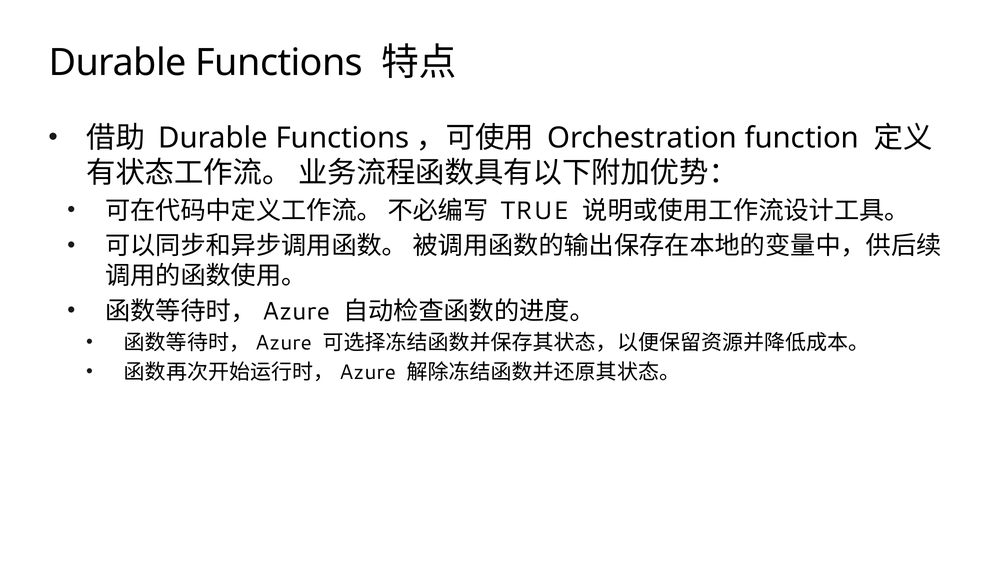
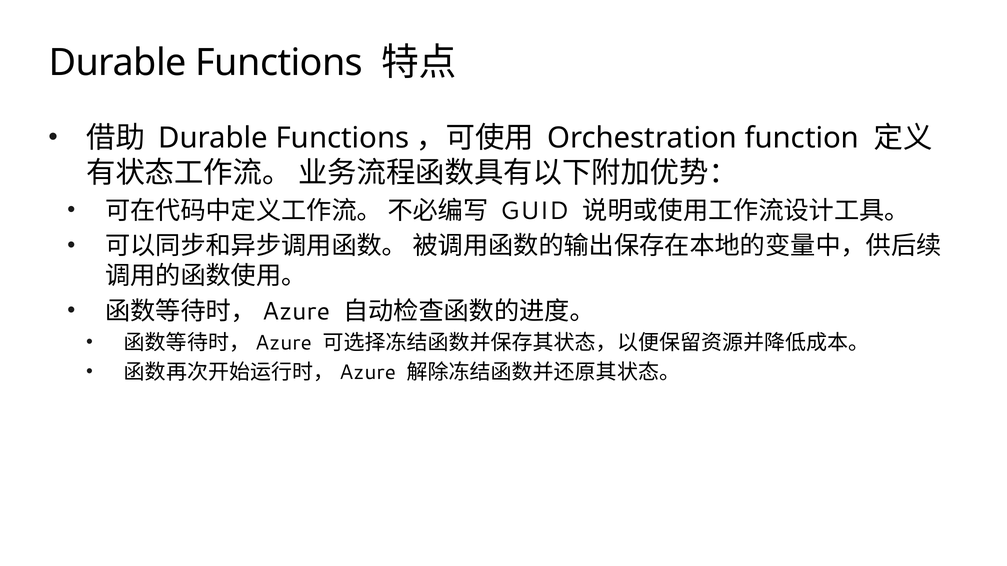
TRUE: TRUE -> GUID
